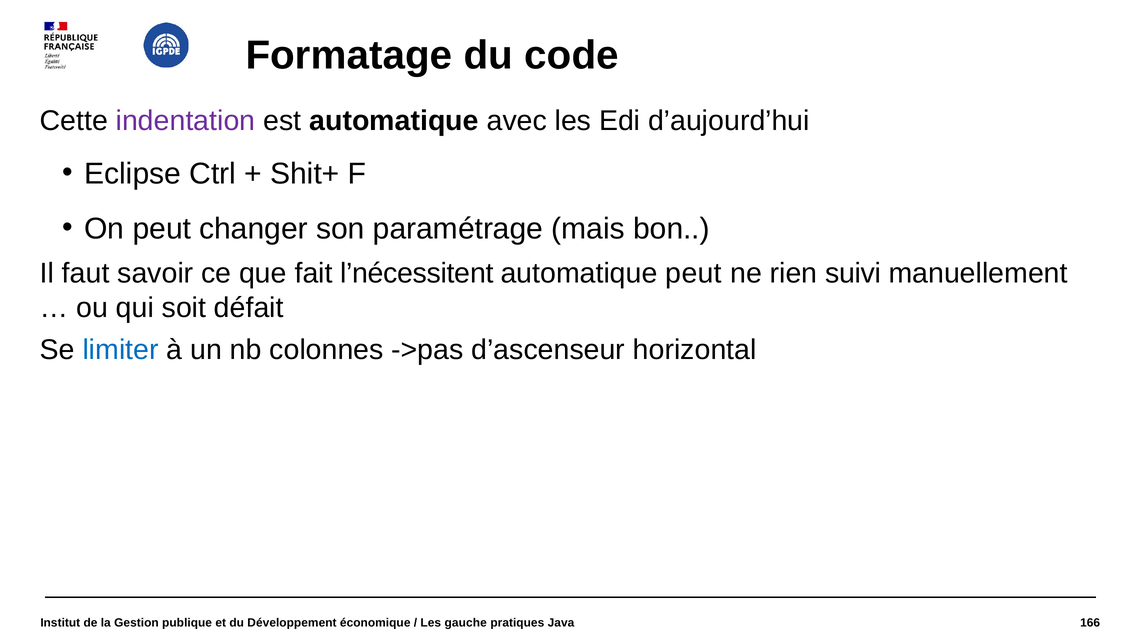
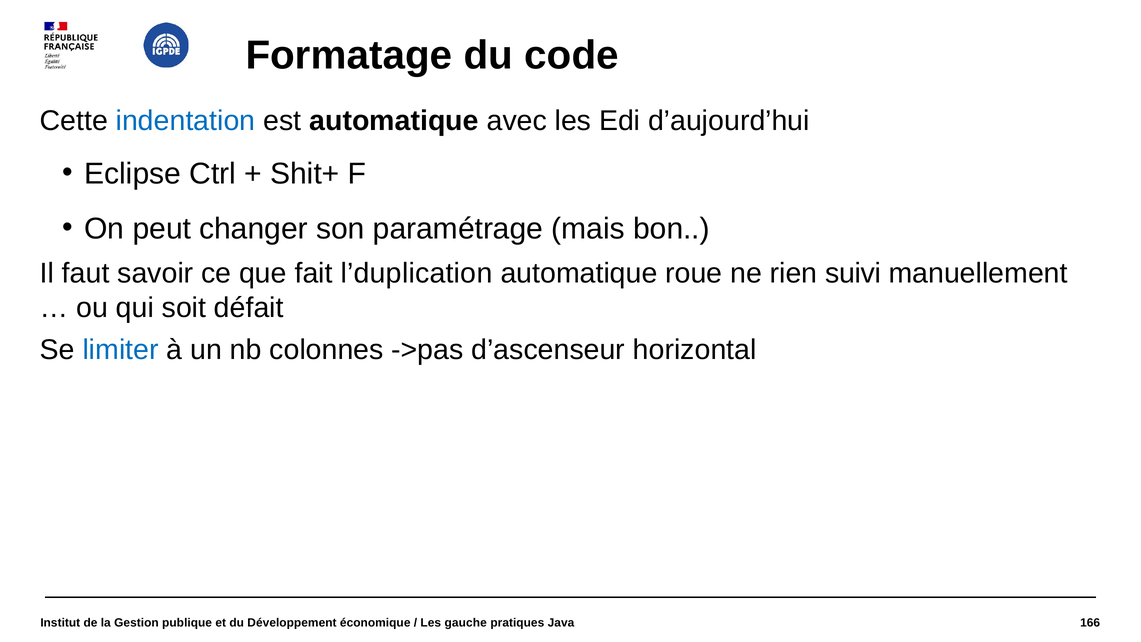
indentation colour: purple -> blue
l’nécessitent: l’nécessitent -> l’duplication
automatique peut: peut -> roue
